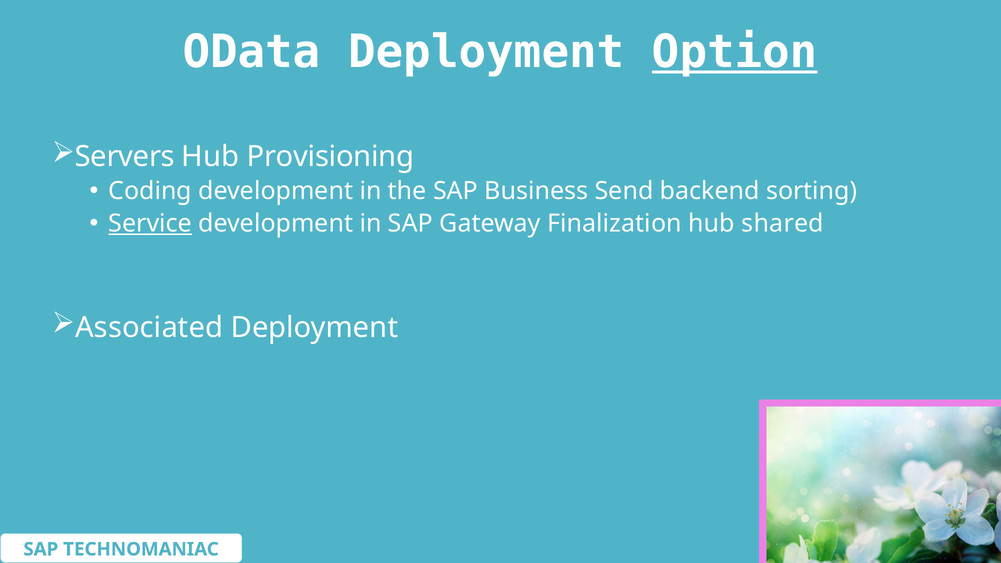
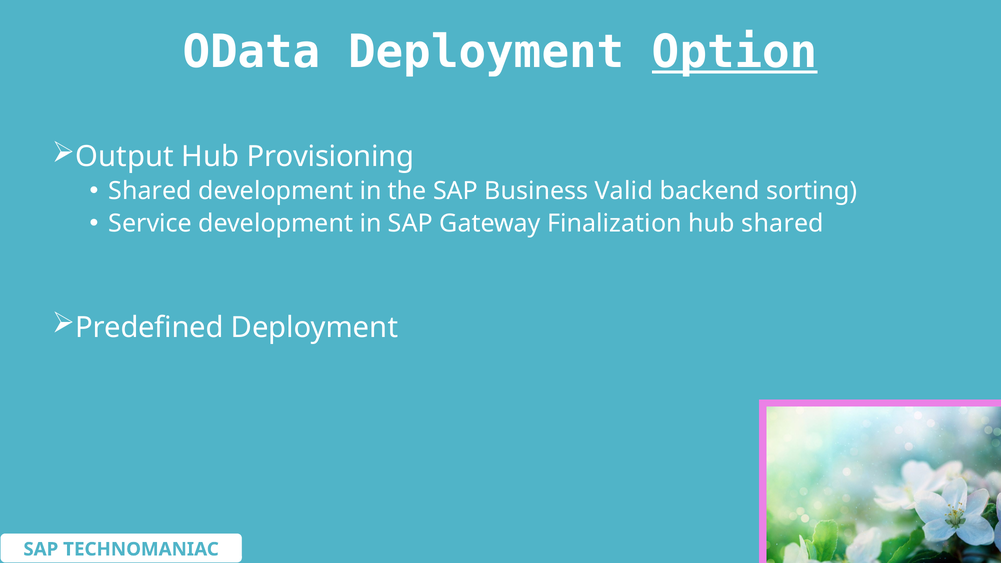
Servers: Servers -> Output
Coding at (150, 191): Coding -> Shared
Send: Send -> Valid
Service underline: present -> none
Associated: Associated -> Predefined
